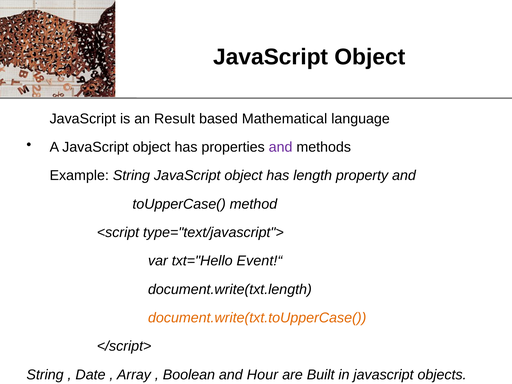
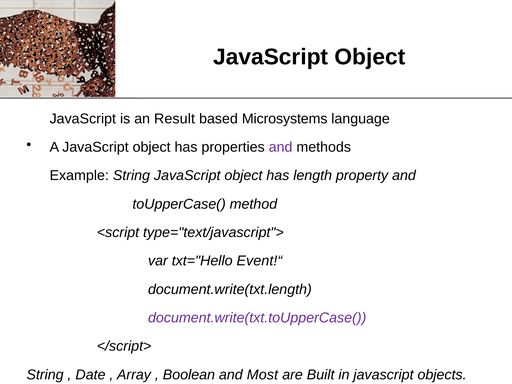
Mathematical: Mathematical -> Microsystems
document.write(txt.toUpperCase( colour: orange -> purple
Hour: Hour -> Most
